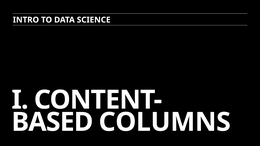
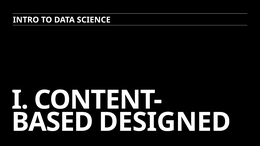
COLUMNS: COLUMNS -> DESIGNED
